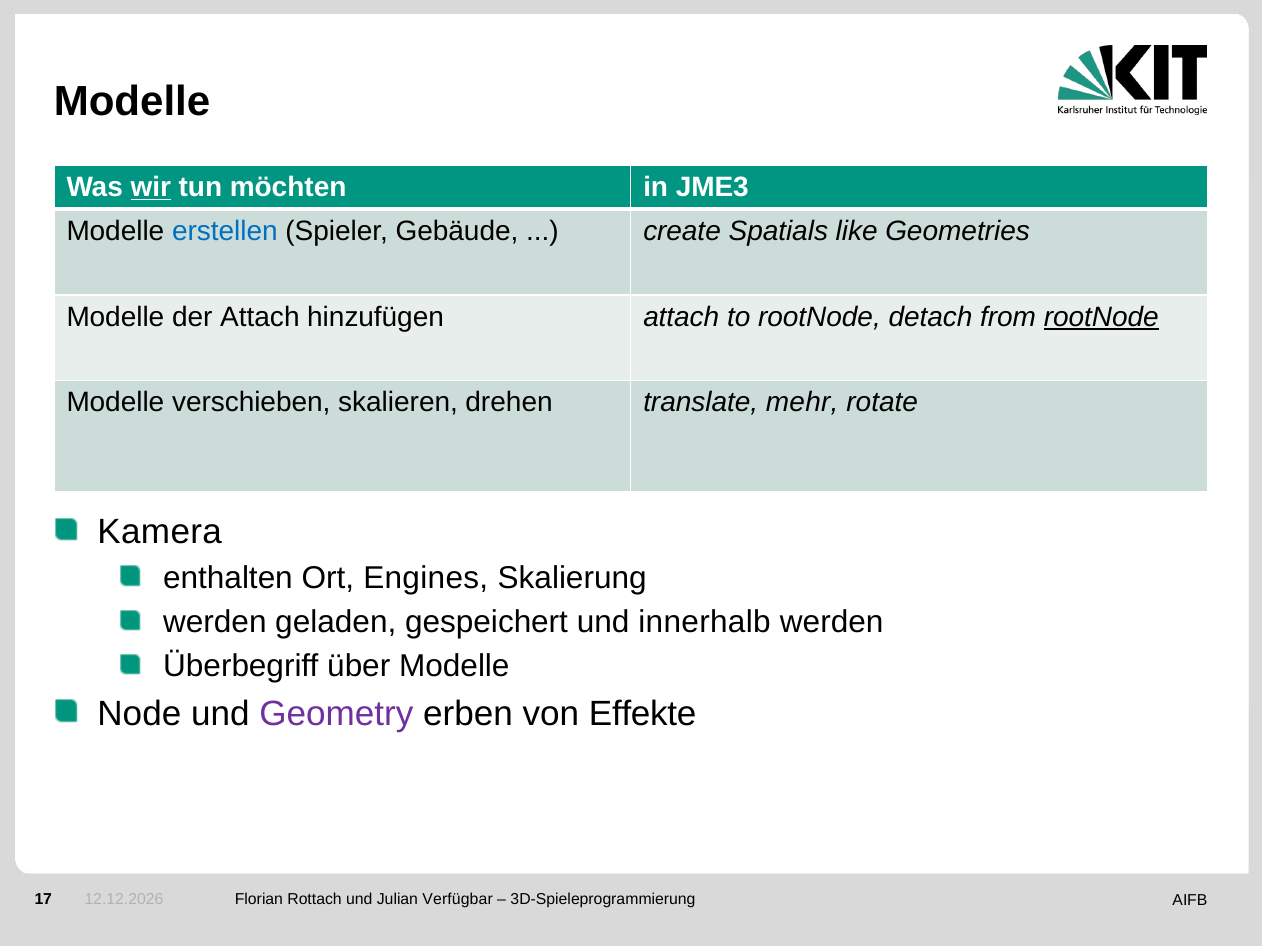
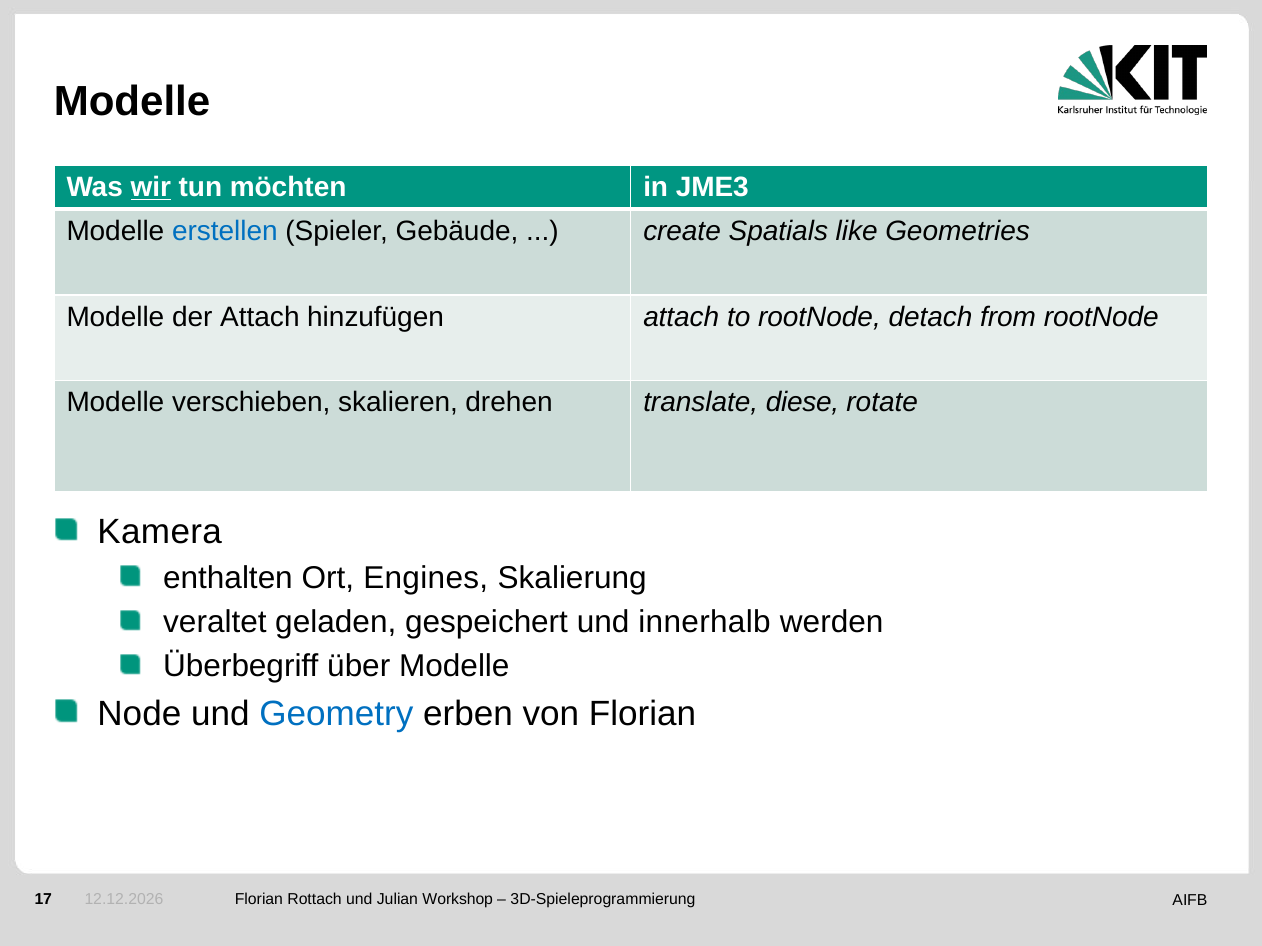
rootNode at (1101, 317) underline: present -> none
mehr: mehr -> diese
werden at (215, 623): werden -> veraltet
Geometry colour: purple -> blue
von Effekte: Effekte -> Florian
Verfügbar: Verfügbar -> Workshop
